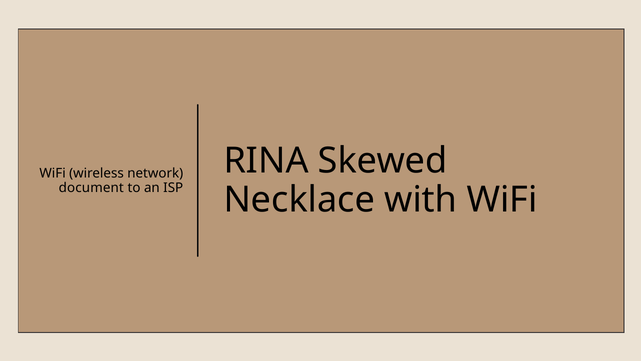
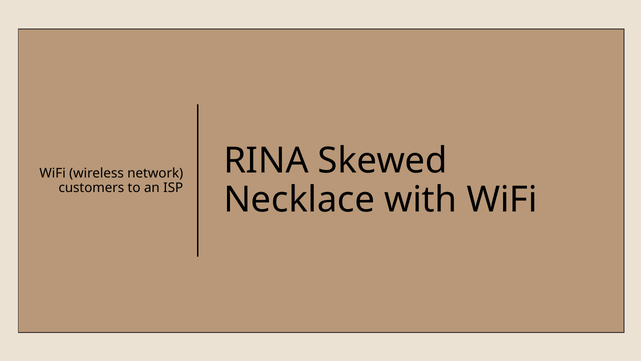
document: document -> customers
